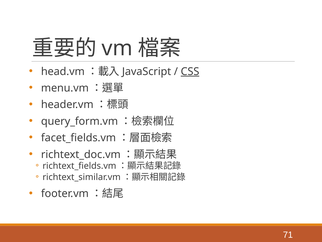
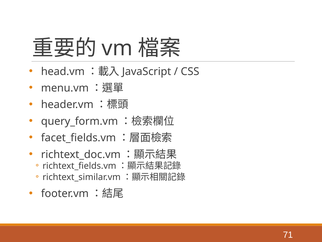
CSS underline: present -> none
